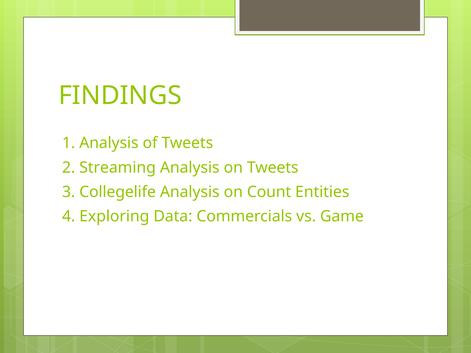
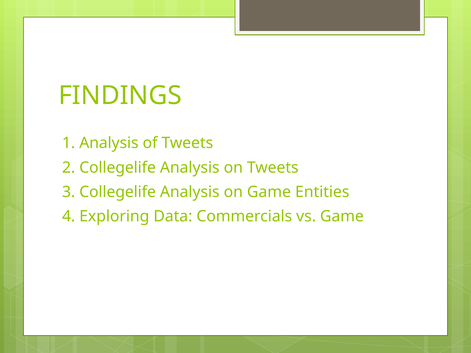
2 Streaming: Streaming -> Collegelife
on Count: Count -> Game
